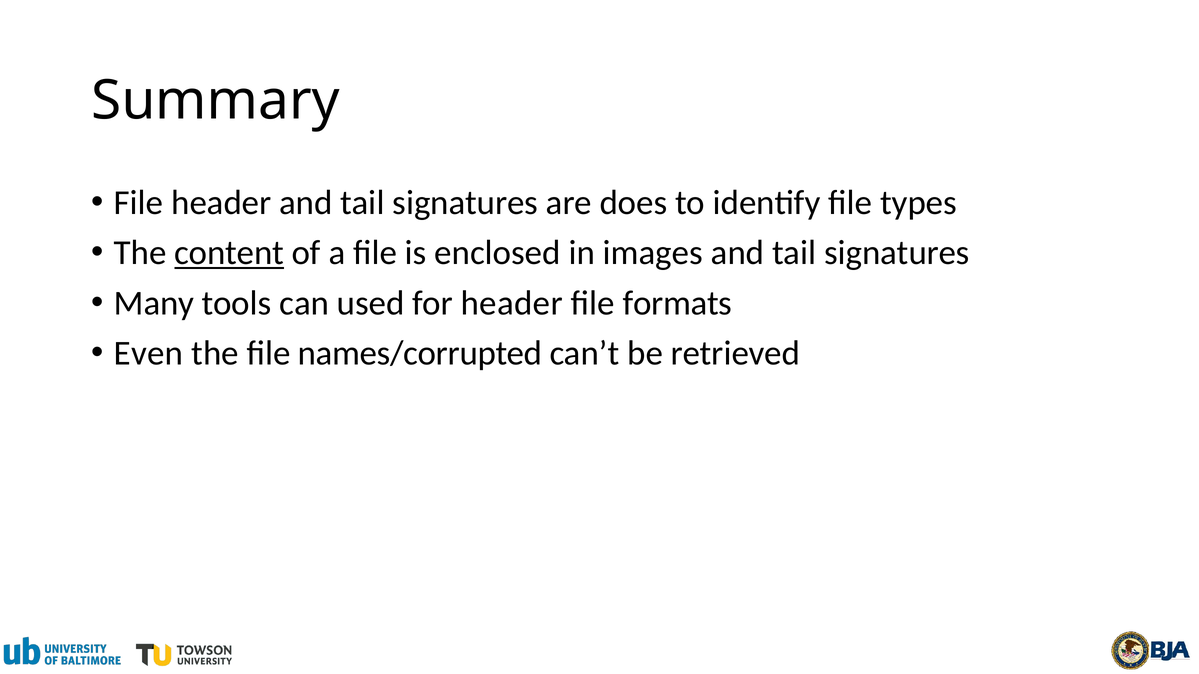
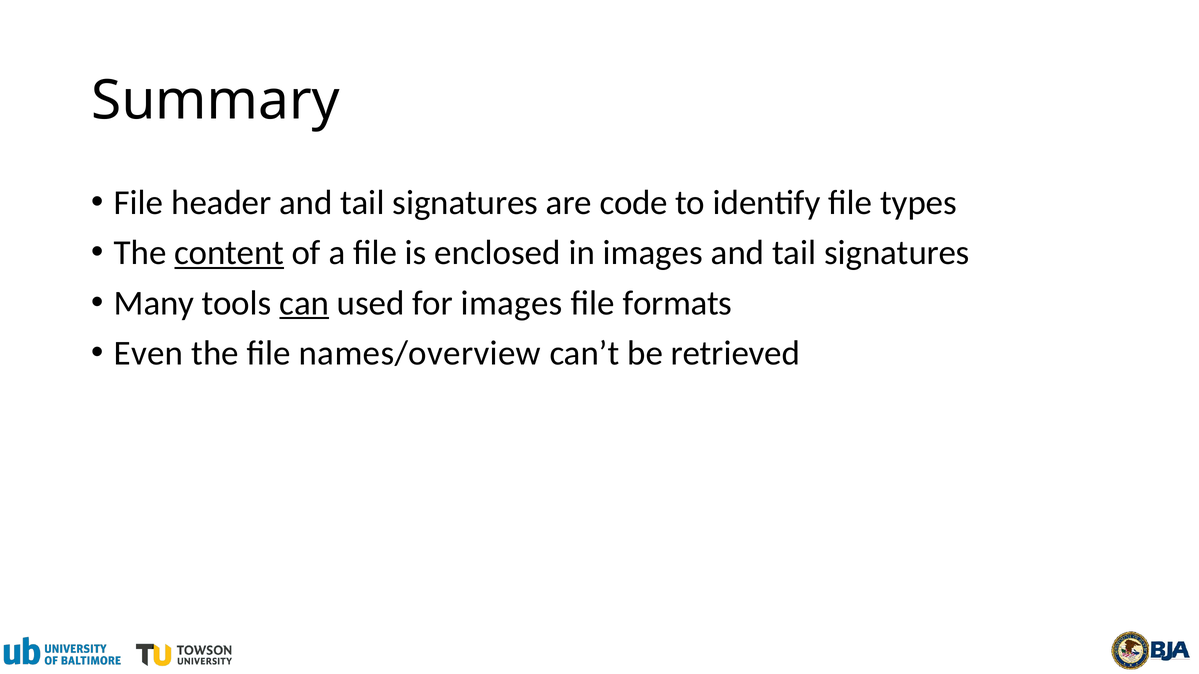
does: does -> code
can underline: none -> present
for header: header -> images
names/corrupted: names/corrupted -> names/overview
